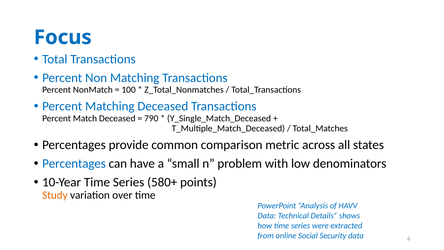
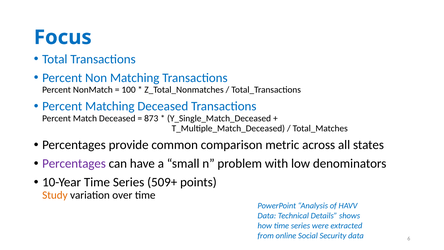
790: 790 -> 873
Percentages at (74, 163) colour: blue -> purple
580+: 580+ -> 509+
